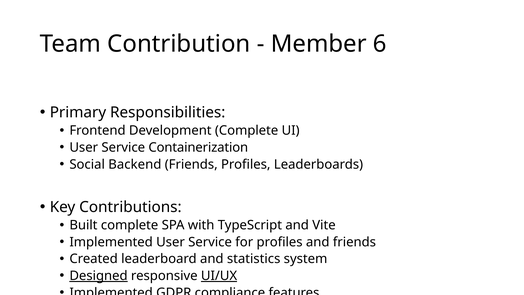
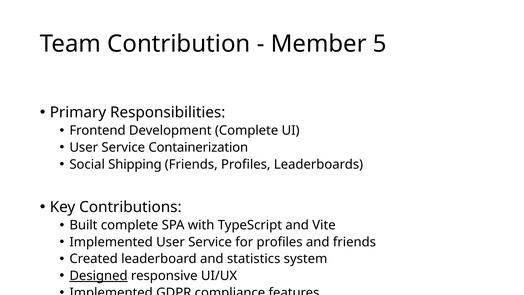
6: 6 -> 5
Backend: Backend -> Shipping
UI/UX underline: present -> none
